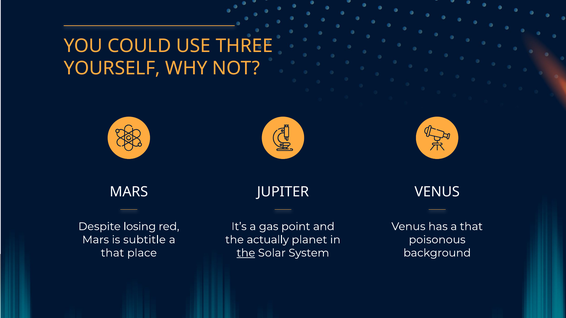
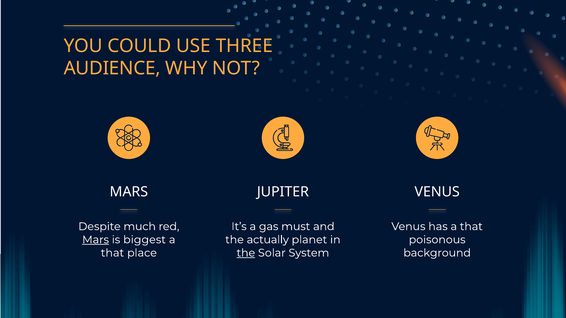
YOURSELF: YOURSELF -> AUDIENCE
losing: losing -> much
point: point -> must
Mars at (96, 240) underline: none -> present
subtitle: subtitle -> biggest
